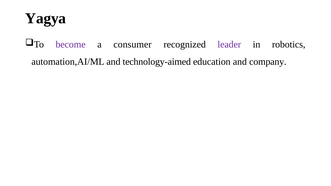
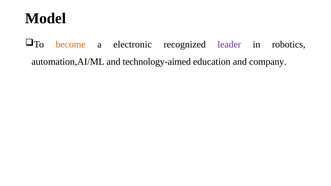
Yagya: Yagya -> Model
become colour: purple -> orange
consumer: consumer -> electronic
